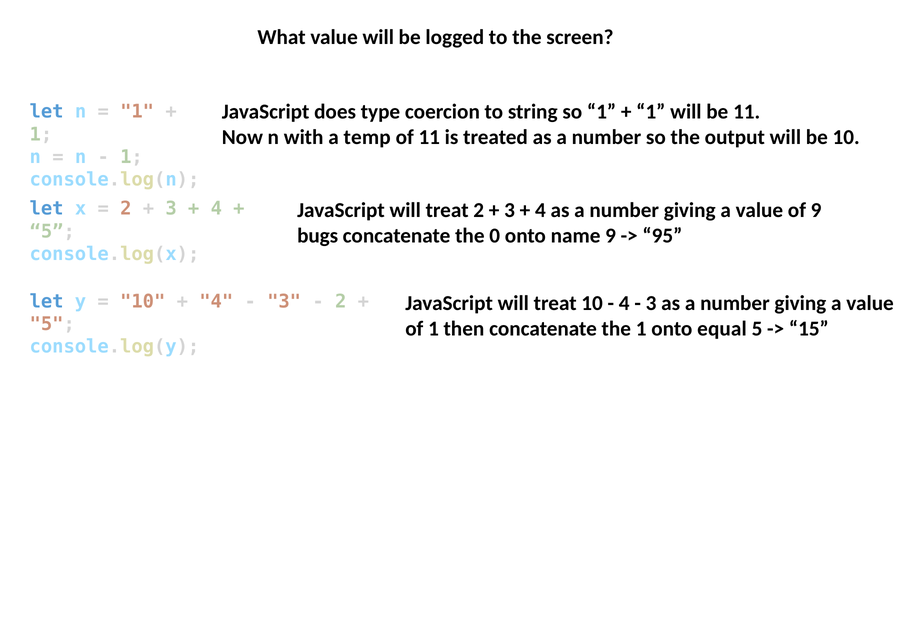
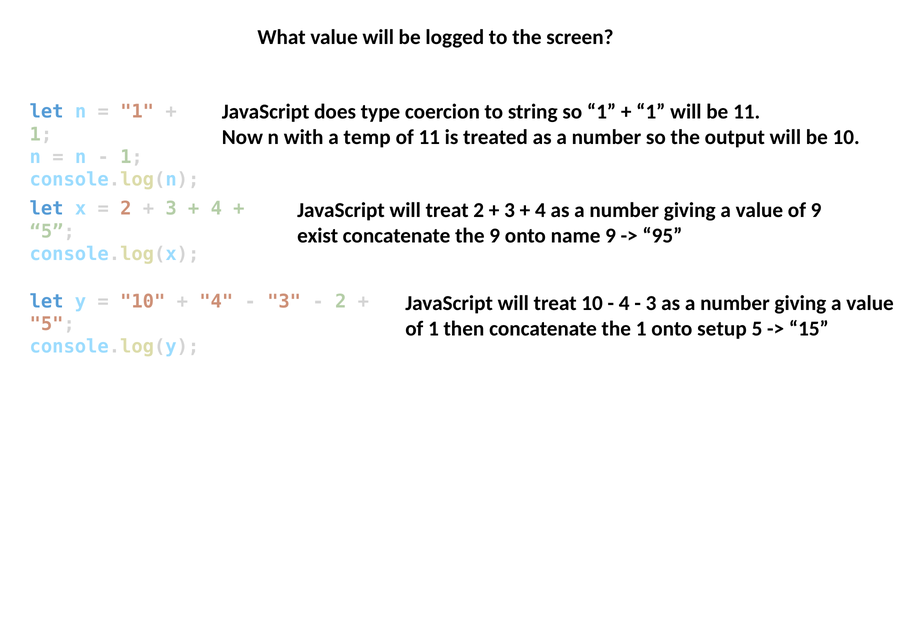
bugs: bugs -> exist
the 0: 0 -> 9
equal: equal -> setup
